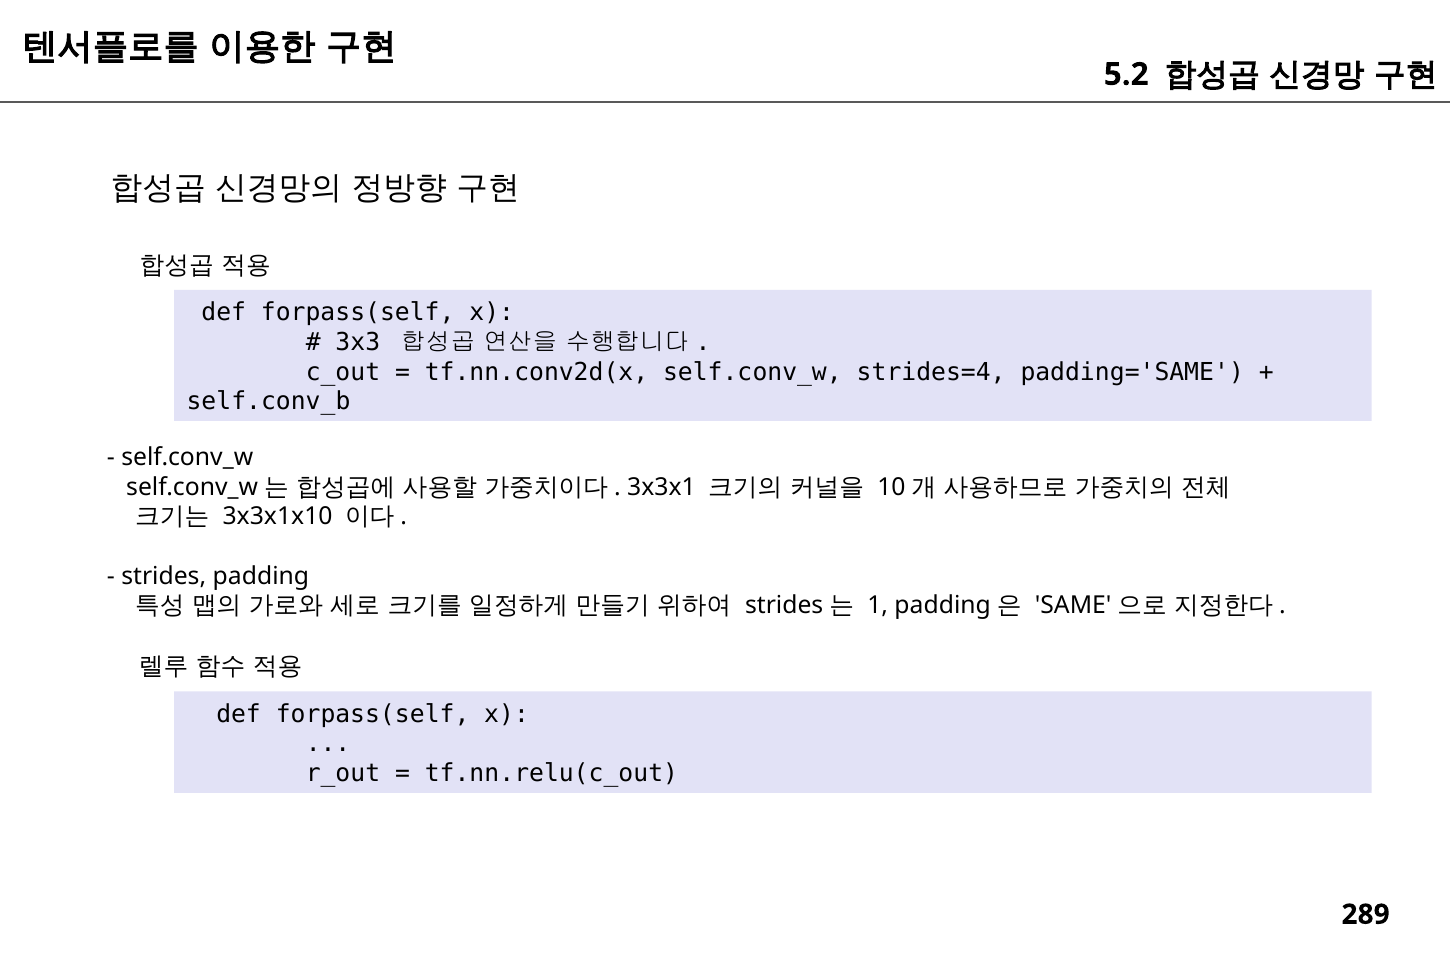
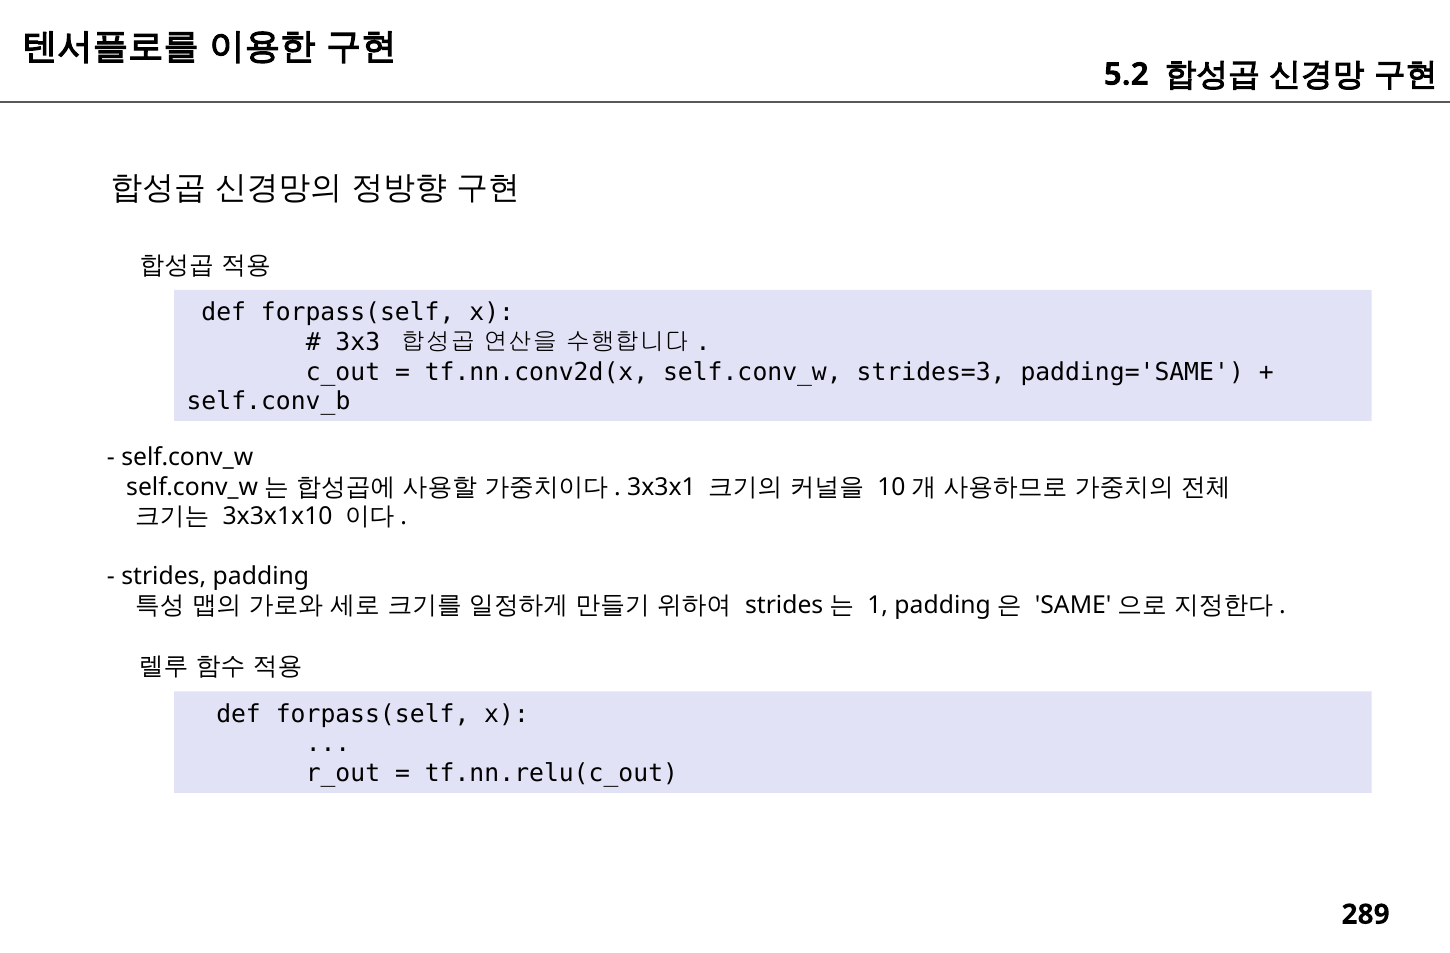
strides=4: strides=4 -> strides=3
